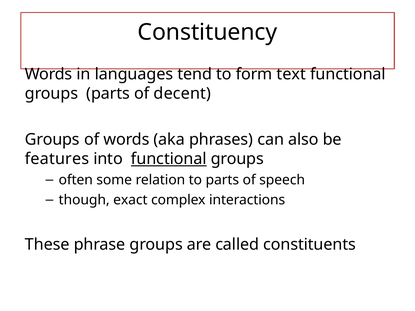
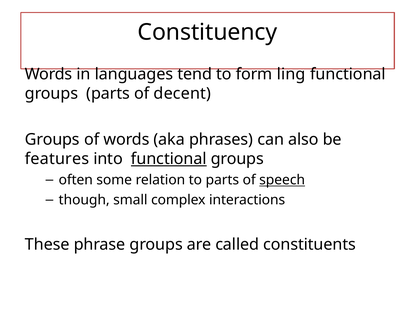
text: text -> ling
speech underline: none -> present
exact: exact -> small
